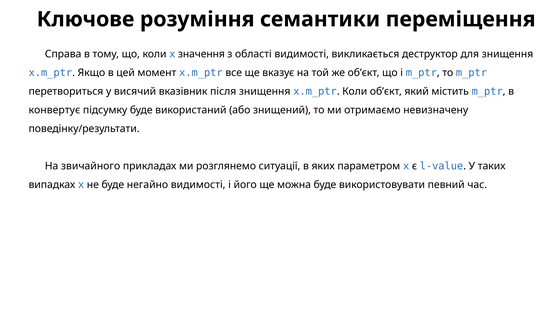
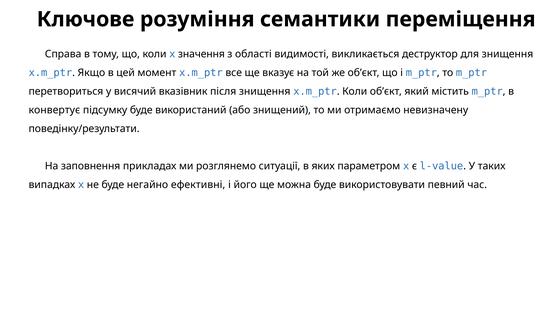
звичайного: звичайного -> заповнення
негайно видимості: видимості -> ефективні
